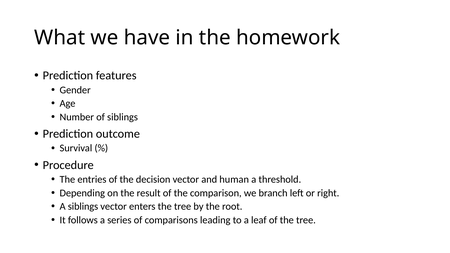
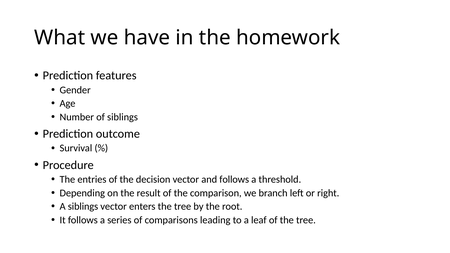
and human: human -> follows
